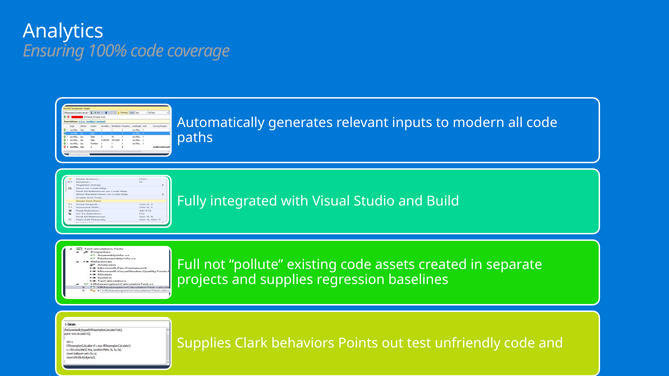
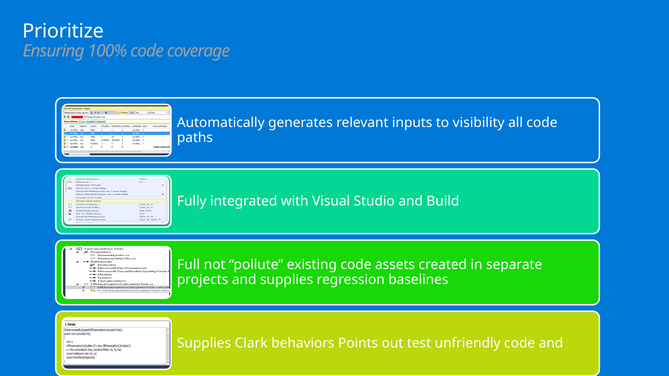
Analytics: Analytics -> Prioritize
modern: modern -> visibility
